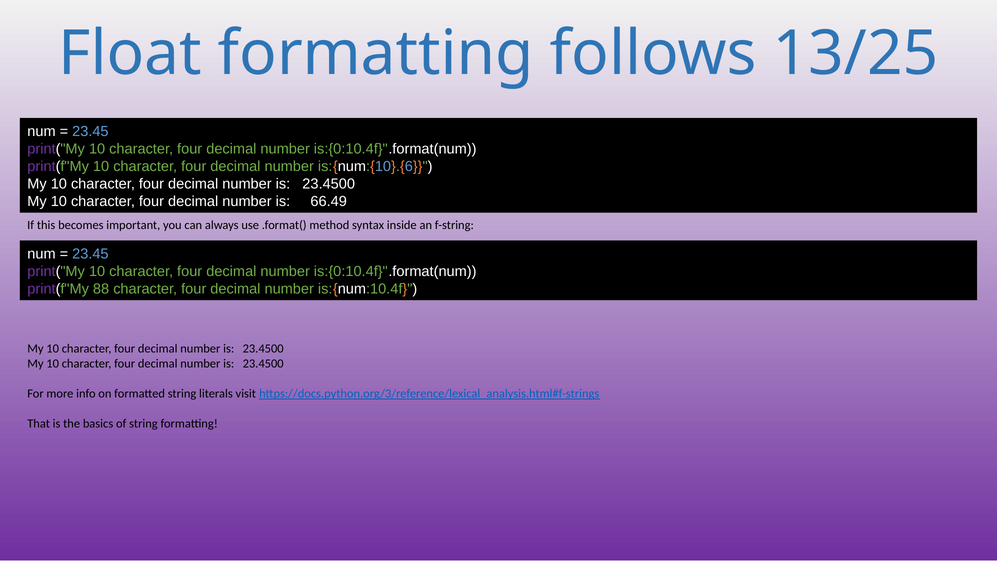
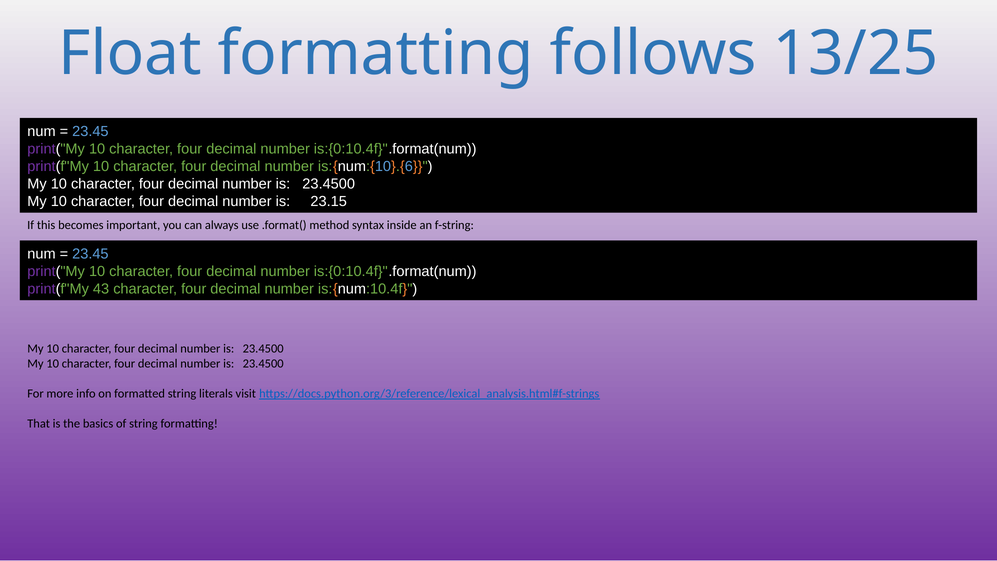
66.49: 66.49 -> 23.15
88: 88 -> 43
